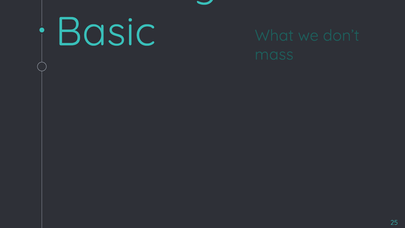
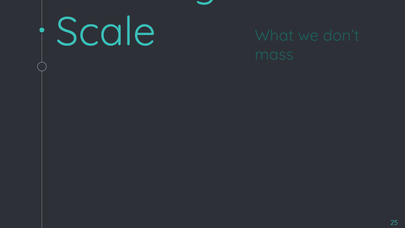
Basic: Basic -> Scale
